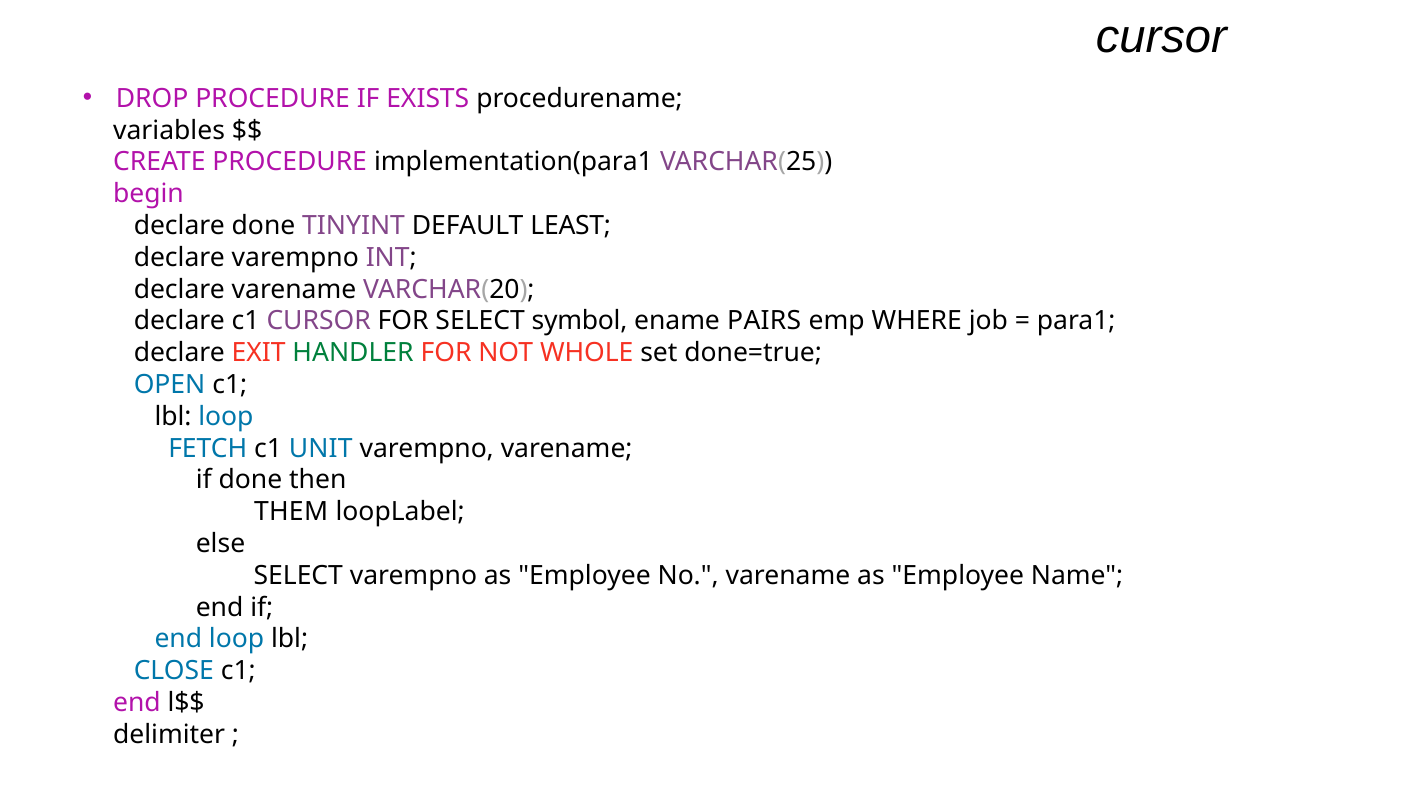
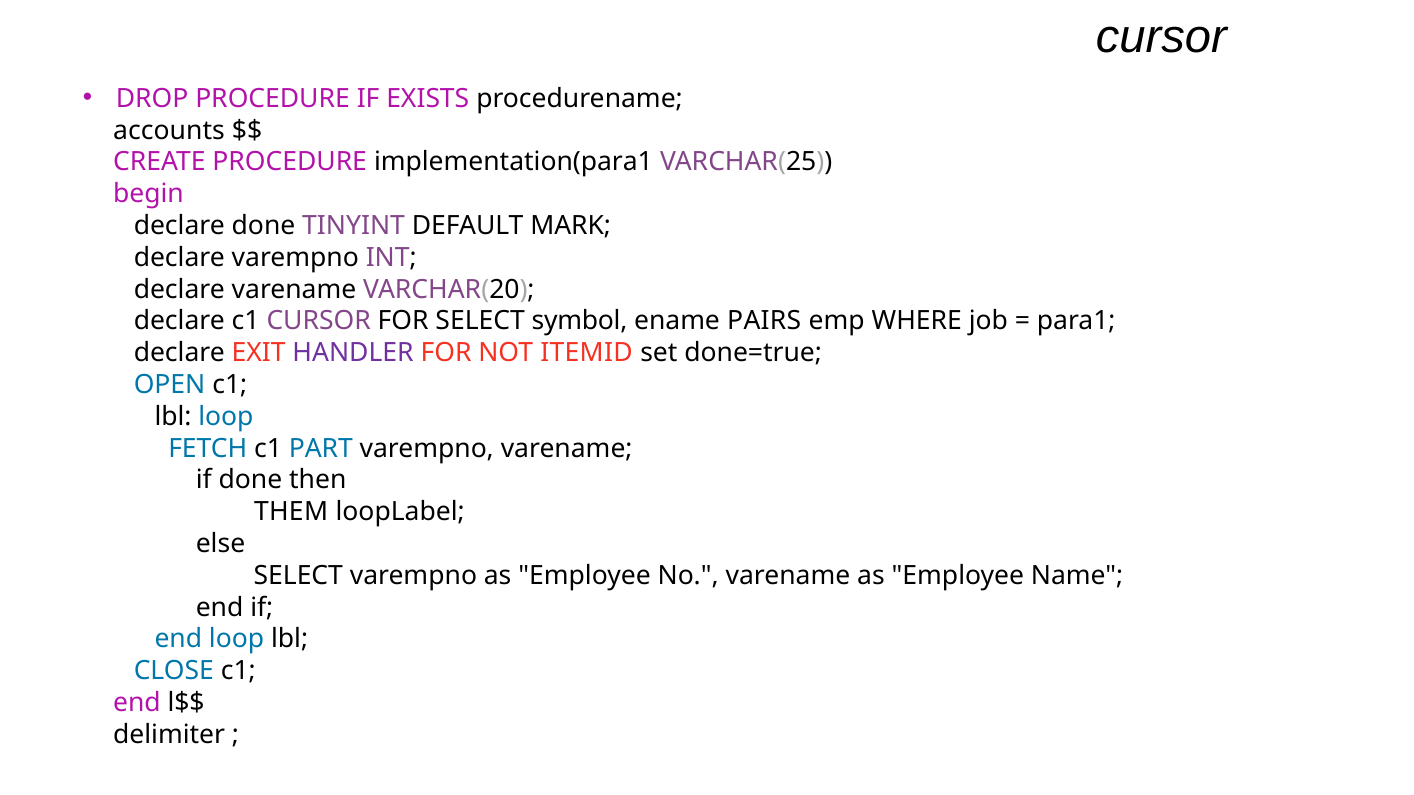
variables: variables -> accounts
LEAST: LEAST -> MARK
HANDLER colour: green -> purple
WHOLE: WHOLE -> ITEMID
UNIT: UNIT -> PART
